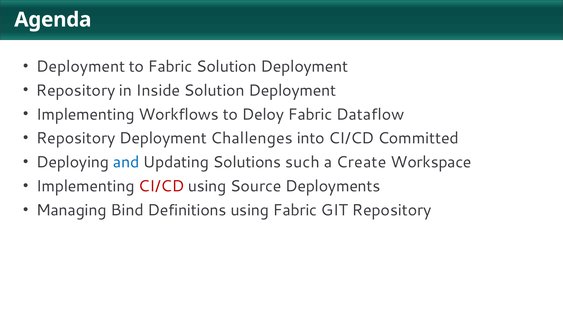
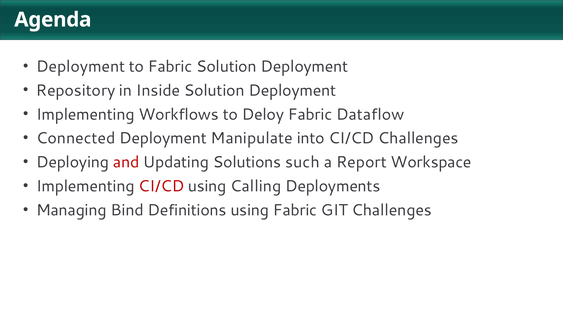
Repository at (76, 138): Repository -> Connected
Challenges: Challenges -> Manipulate
CI/CD Committed: Committed -> Challenges
and colour: blue -> red
Create: Create -> Report
Source: Source -> Calling
GIT Repository: Repository -> Challenges
